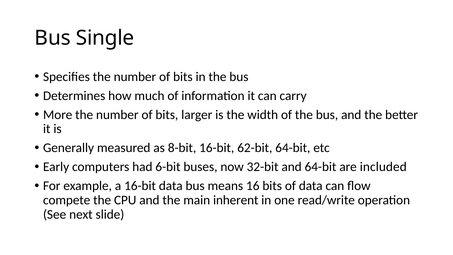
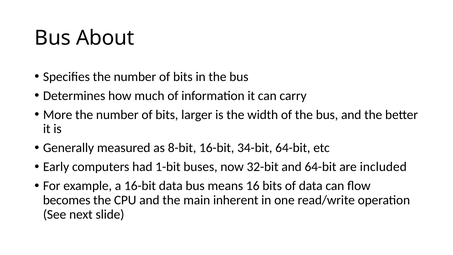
Single: Single -> About
62-bit: 62-bit -> 34-bit
6-bit: 6-bit -> 1-bit
compete: compete -> becomes
